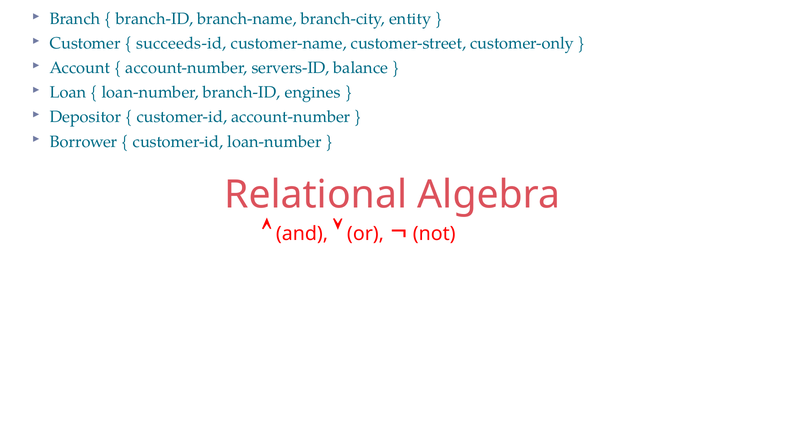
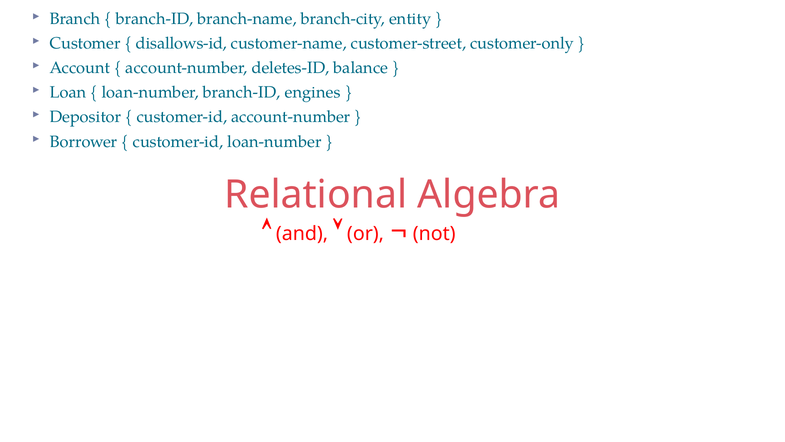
succeeds-id: succeeds-id -> disallows-id
servers-ID: servers-ID -> deletes-ID
